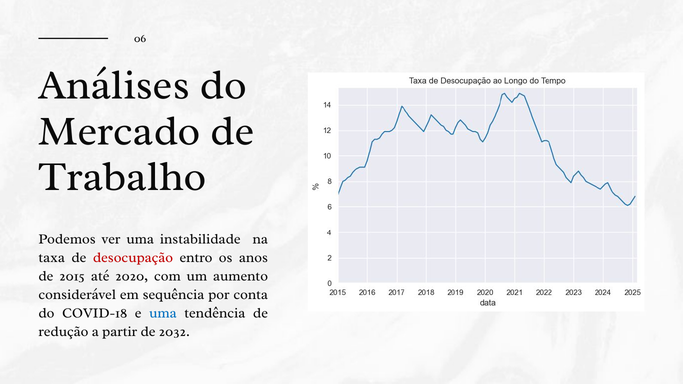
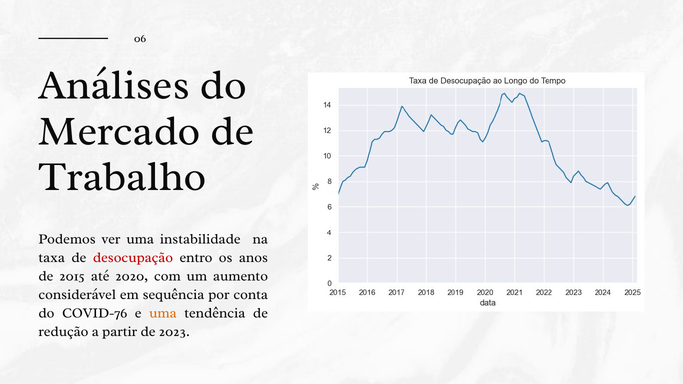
COVID-18: COVID-18 -> COVID-76
uma at (163, 313) colour: blue -> orange
2032: 2032 -> 2023
